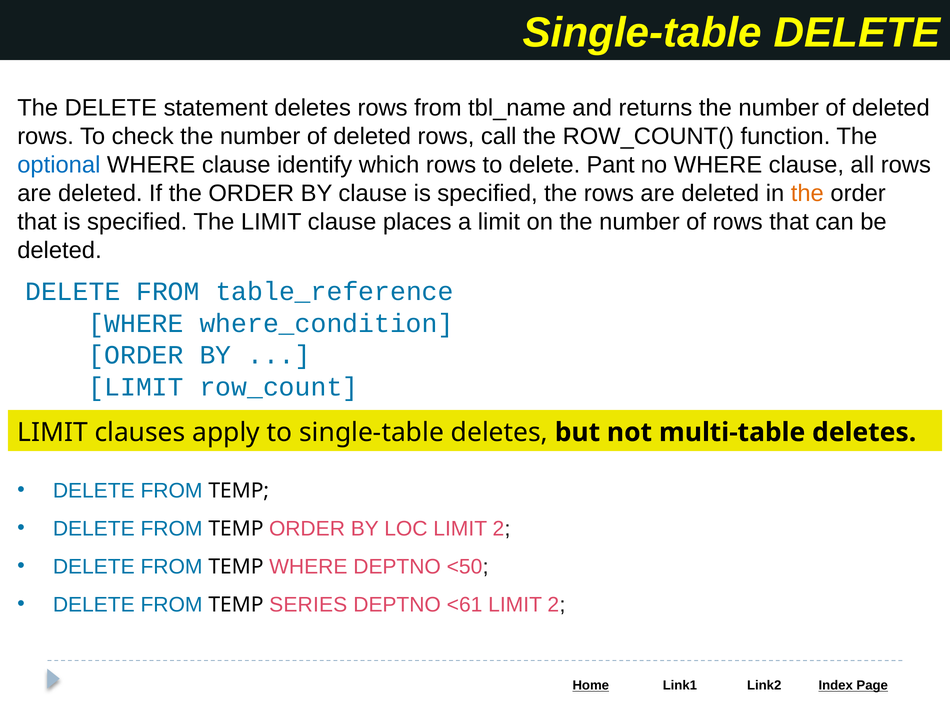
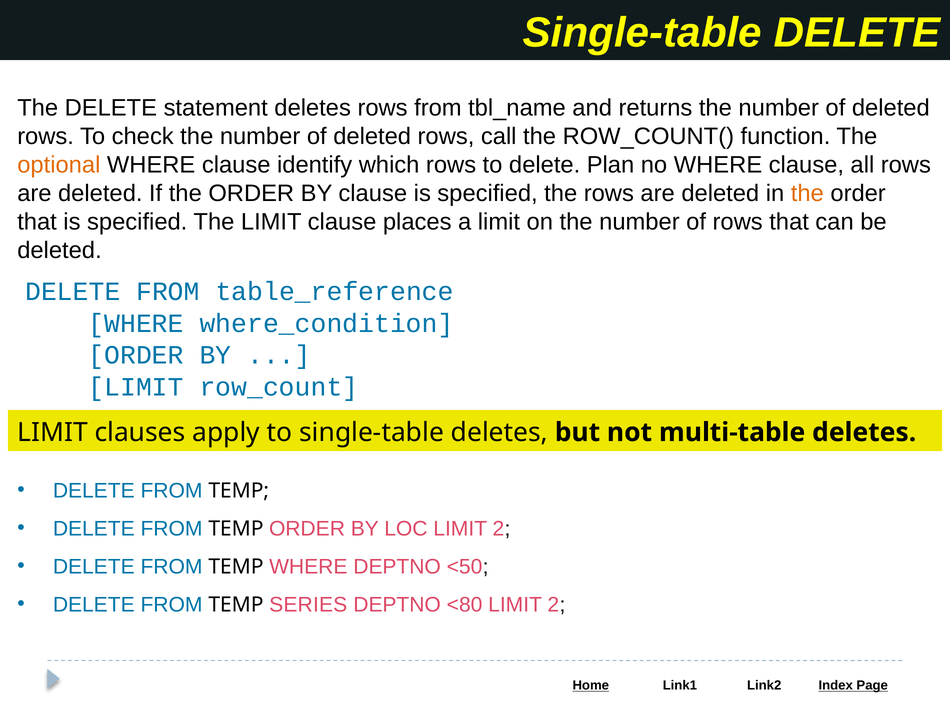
optional colour: blue -> orange
Pant: Pant -> Plan
<61: <61 -> <80
